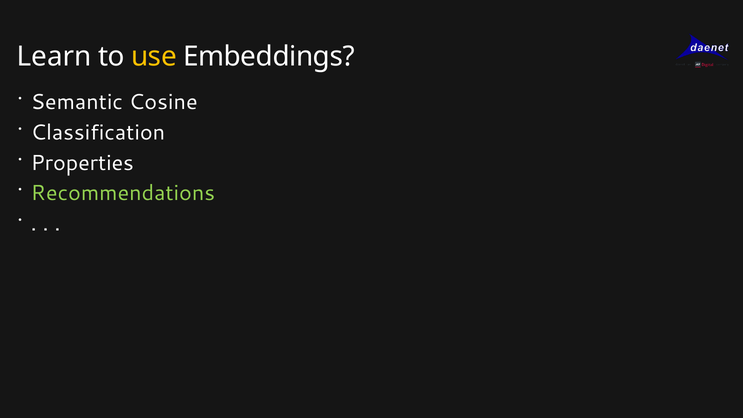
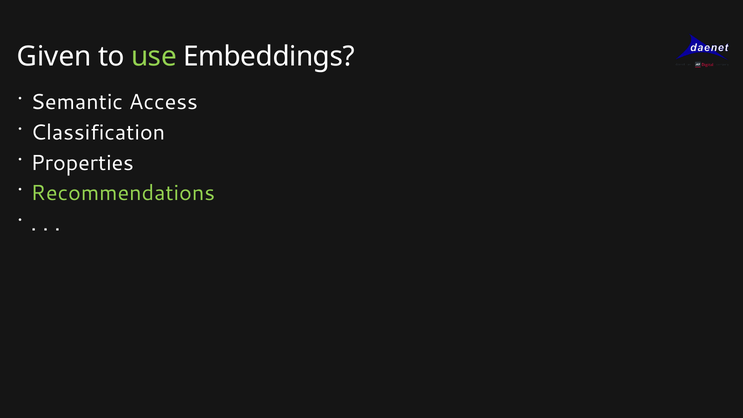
Learn: Learn -> Given
use colour: yellow -> light green
Cosine: Cosine -> Access
